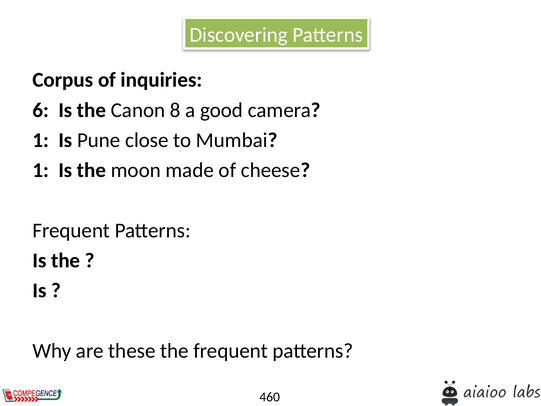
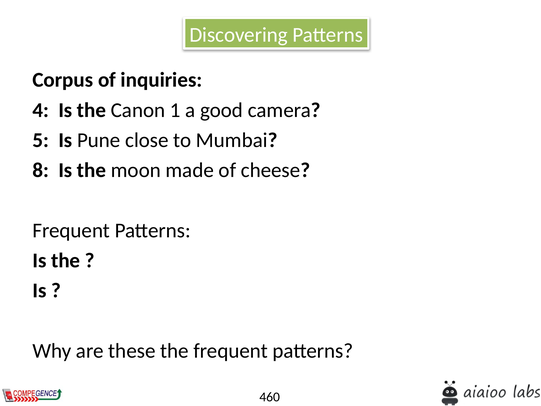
6: 6 -> 4
8: 8 -> 1
1 at (41, 140): 1 -> 5
1 at (41, 170): 1 -> 8
